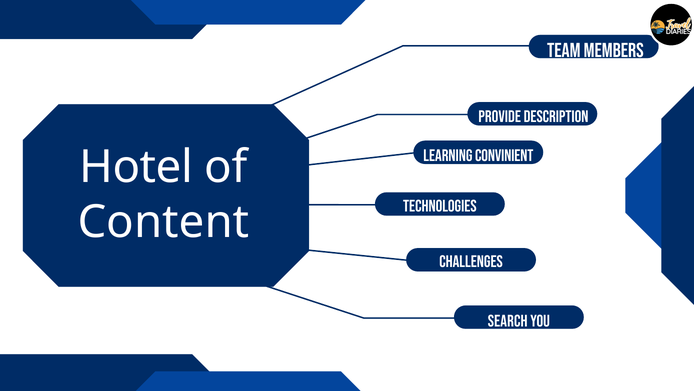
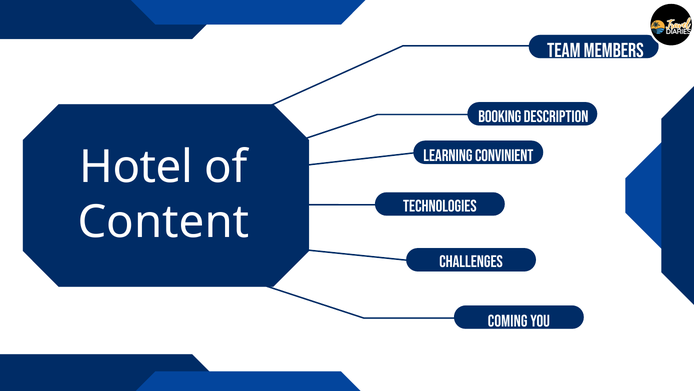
PROVIDE: PROVIDE -> BOOKING
SEARCH: SEARCH -> COMING
